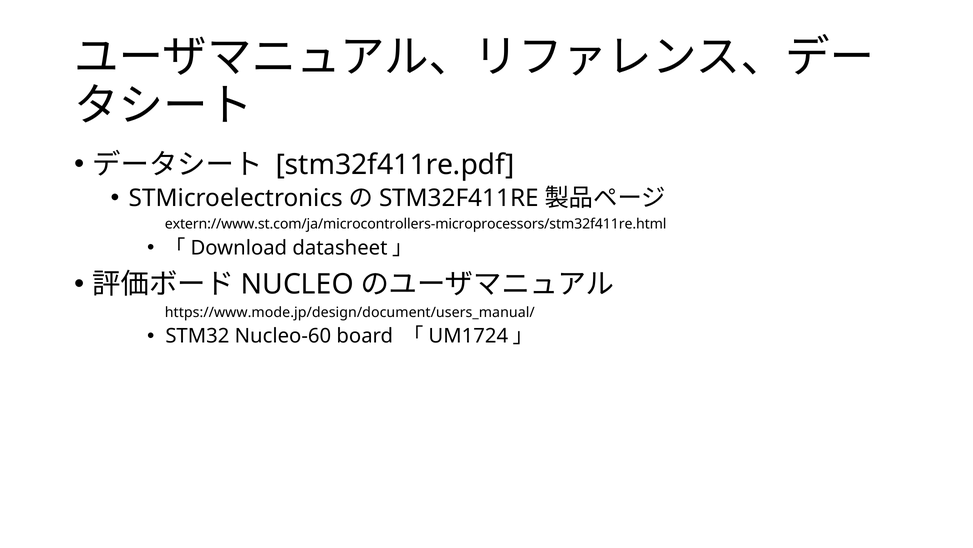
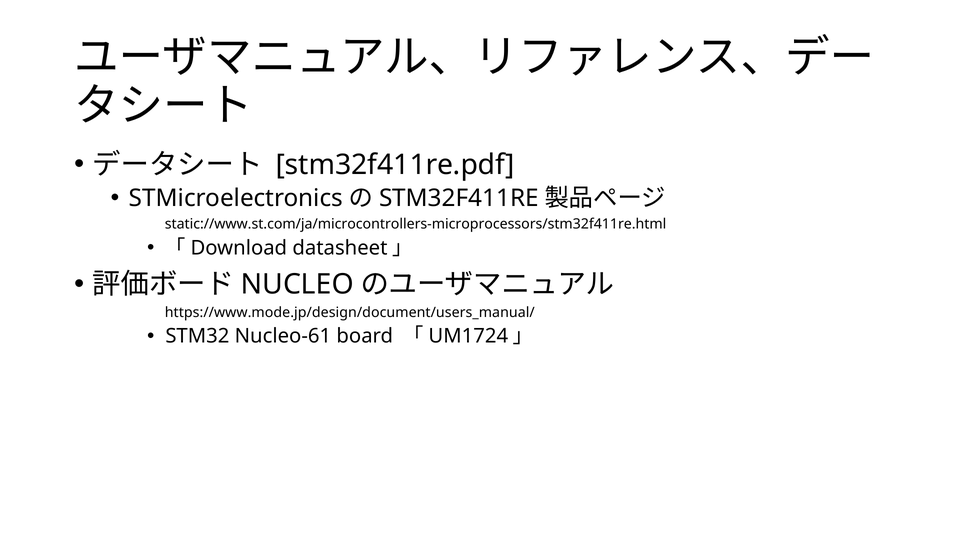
extern://www.st.com/ja/microcontrollers-microprocessors/stm32f411re.html: extern://www.st.com/ja/microcontrollers-microprocessors/stm32f411re.html -> static://www.st.com/ja/microcontrollers-microprocessors/stm32f411re.html
Nucleo-60: Nucleo-60 -> Nucleo-61
